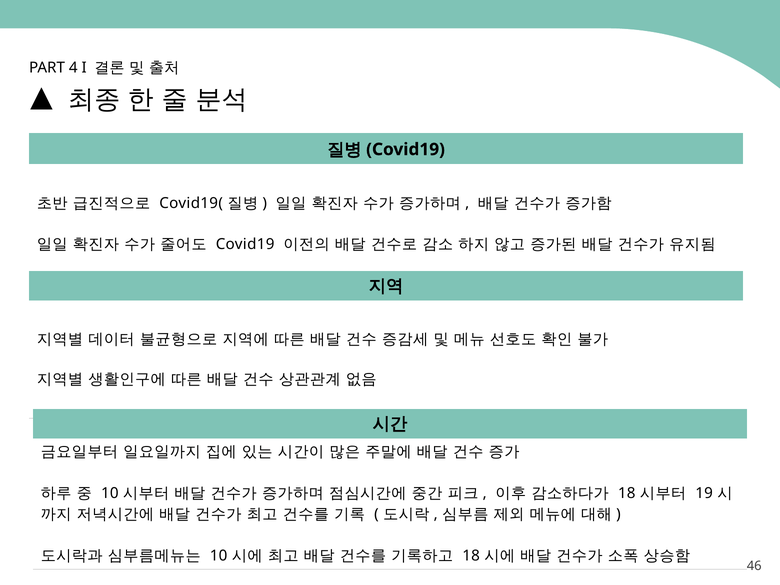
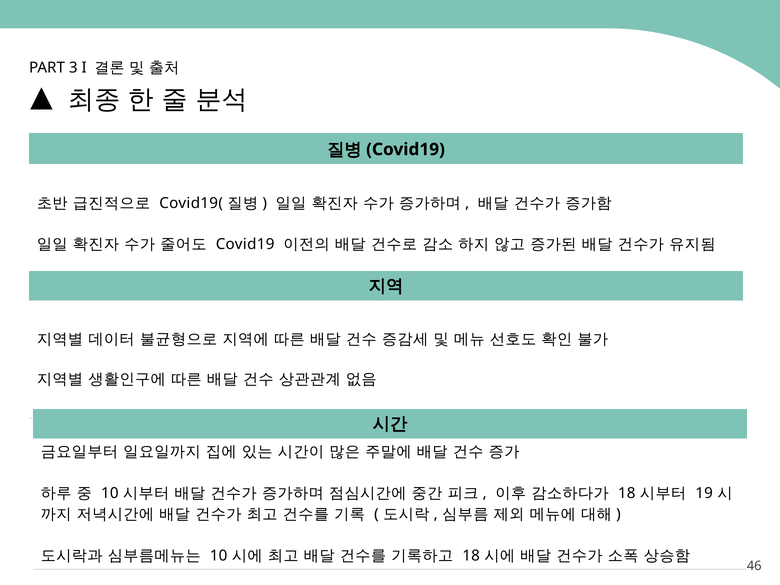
4: 4 -> 3
